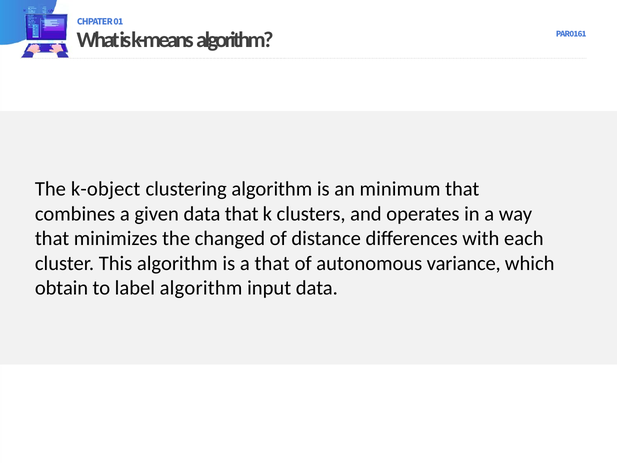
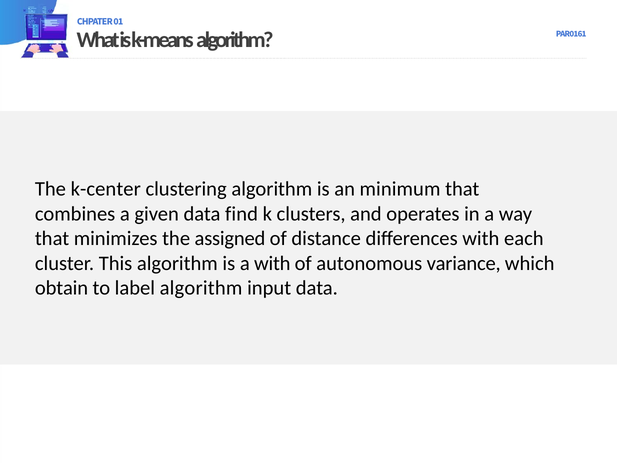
k-object: k-object -> k-center
data that: that -> find
changed: changed -> assigned
a that: that -> with
